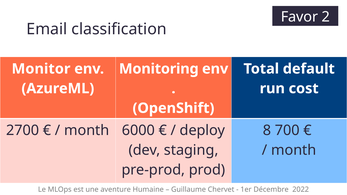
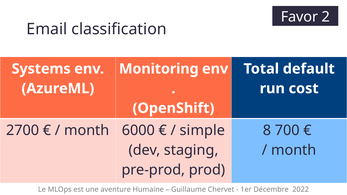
Monitor: Monitor -> Systems
deploy: deploy -> simple
